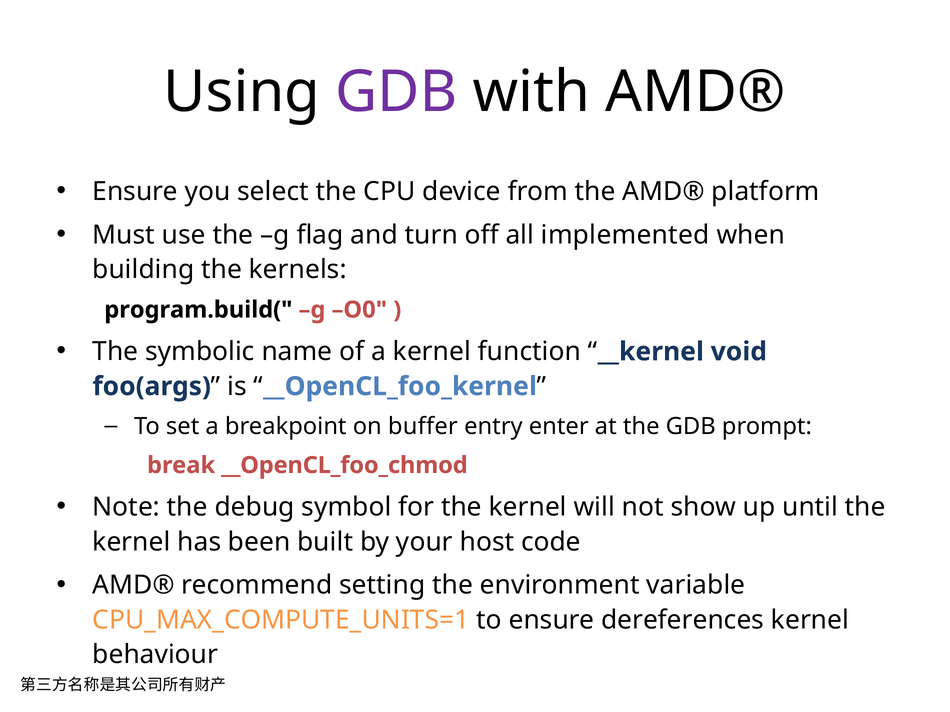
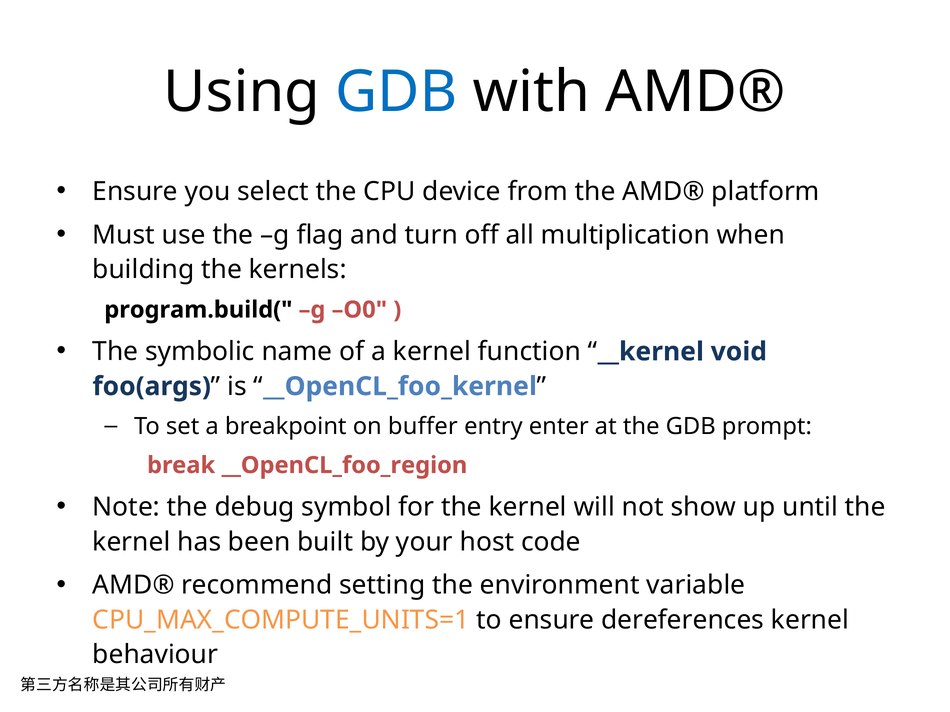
GDB at (396, 92) colour: purple -> blue
implemented: implemented -> multiplication
__OpenCL_foo_chmod: __OpenCL_foo_chmod -> __OpenCL_foo_region
